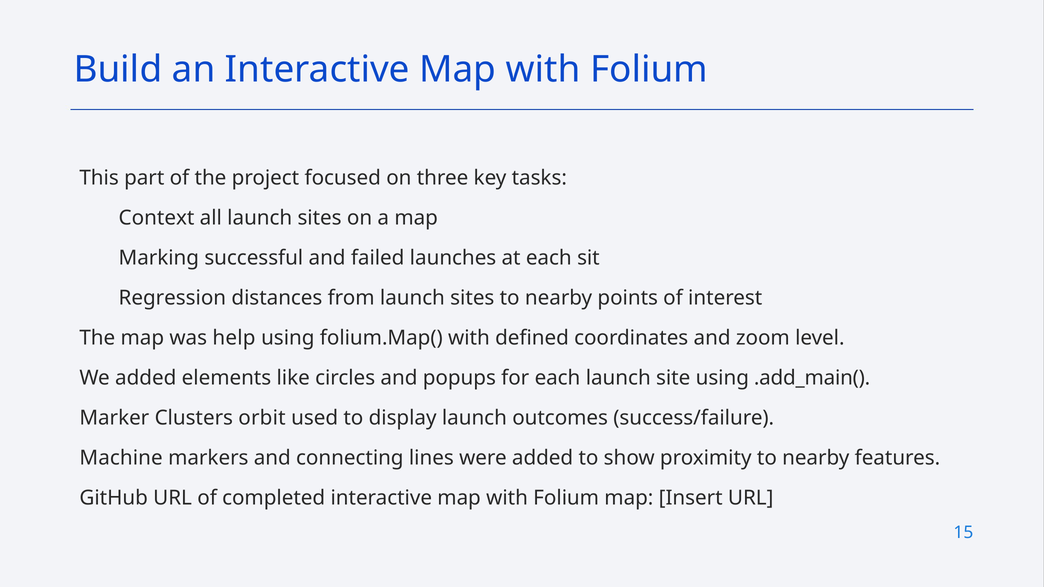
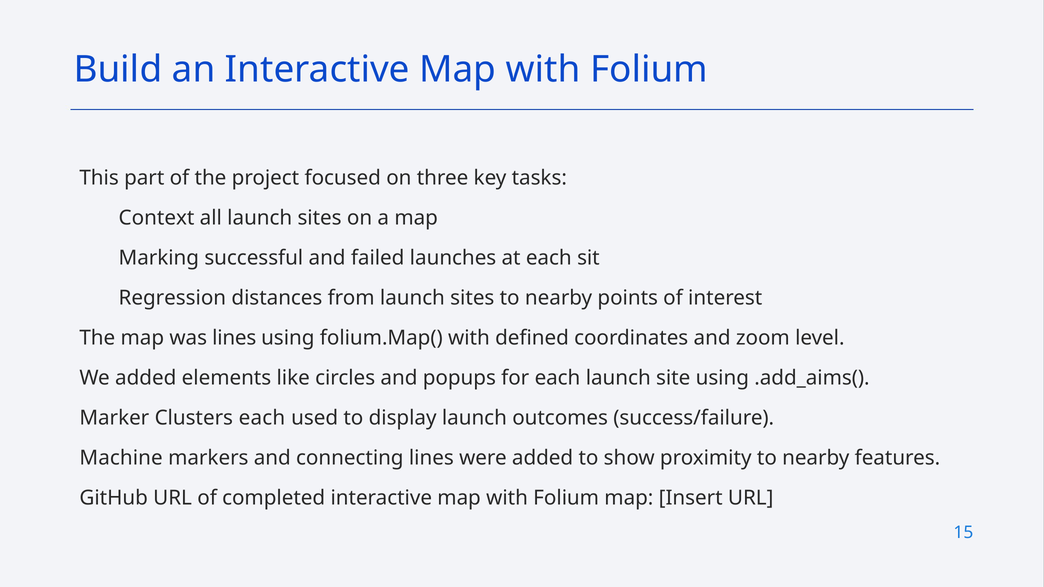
was help: help -> lines
.add_main(: .add_main( -> .add_aims(
Clusters orbit: orbit -> each
